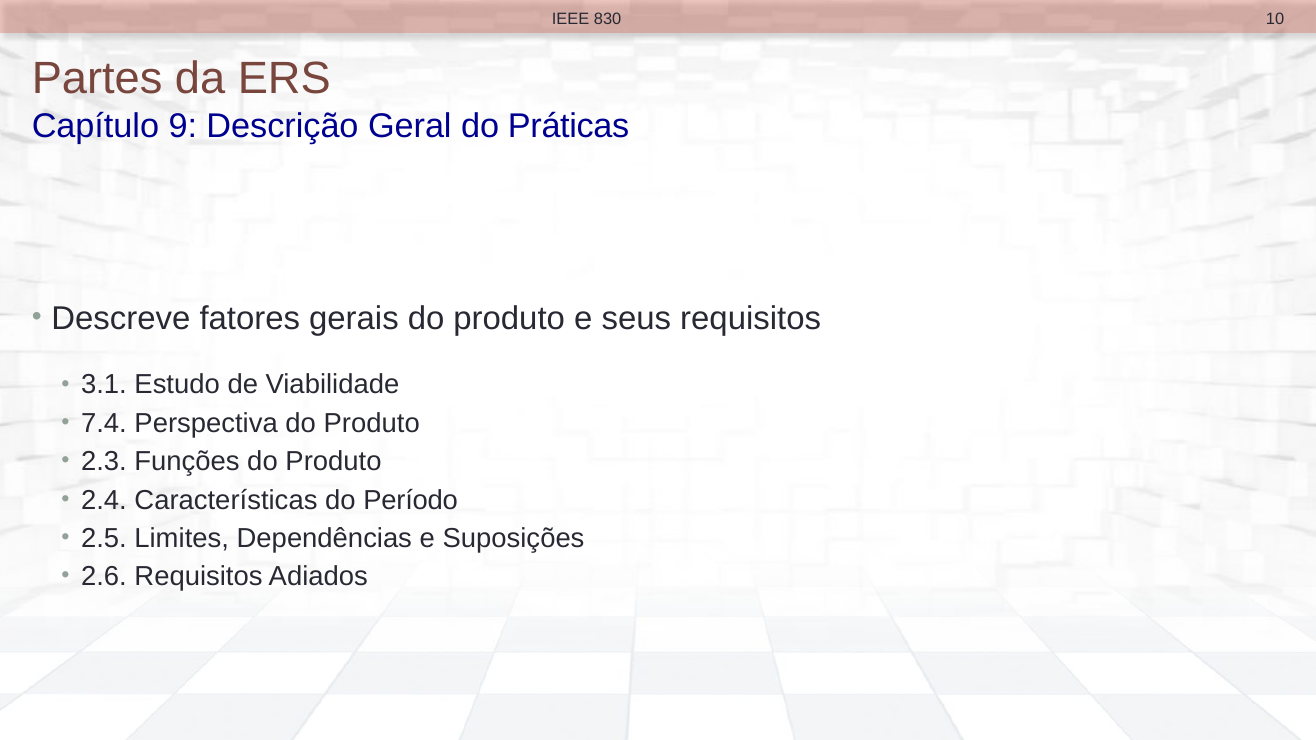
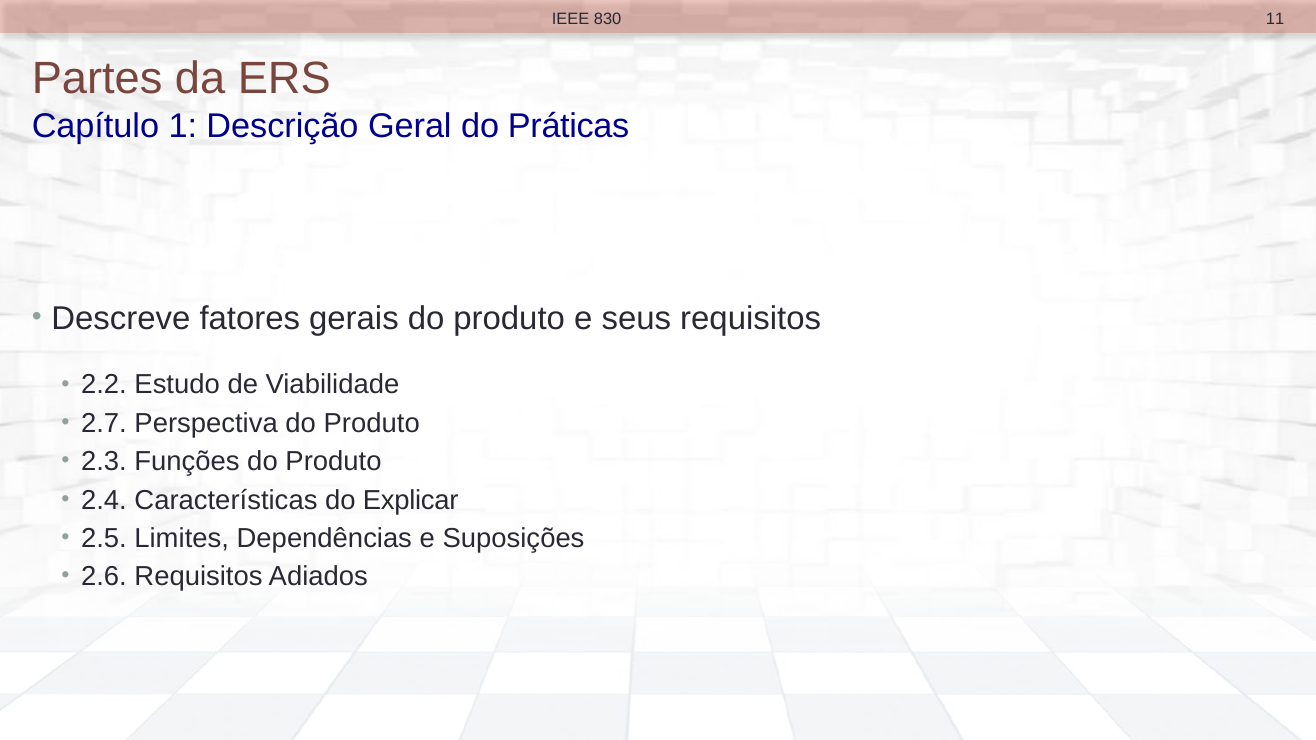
10: 10 -> 11
9: 9 -> 1
3.1: 3.1 -> 2.2
7.4: 7.4 -> 2.7
Período: Período -> Explicar
